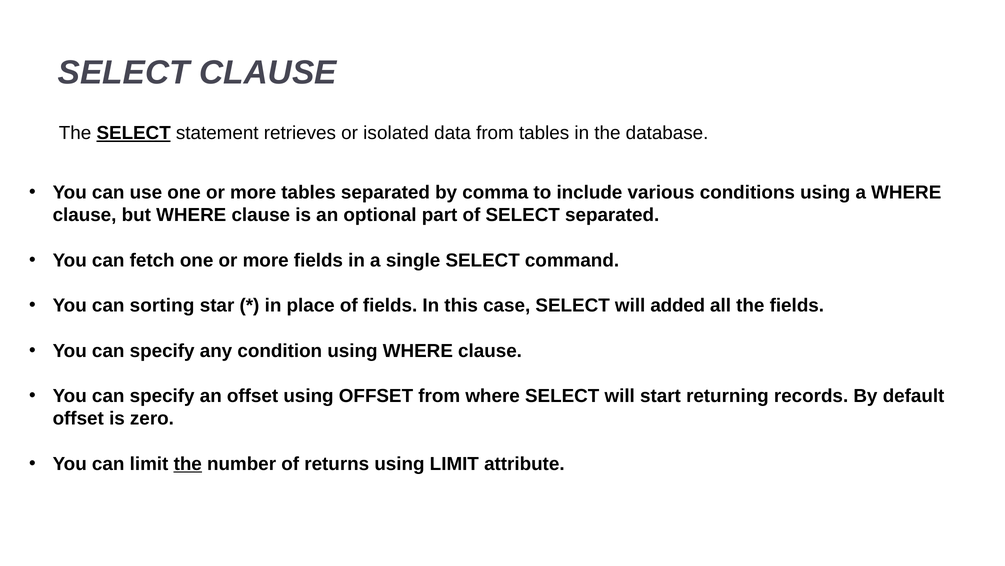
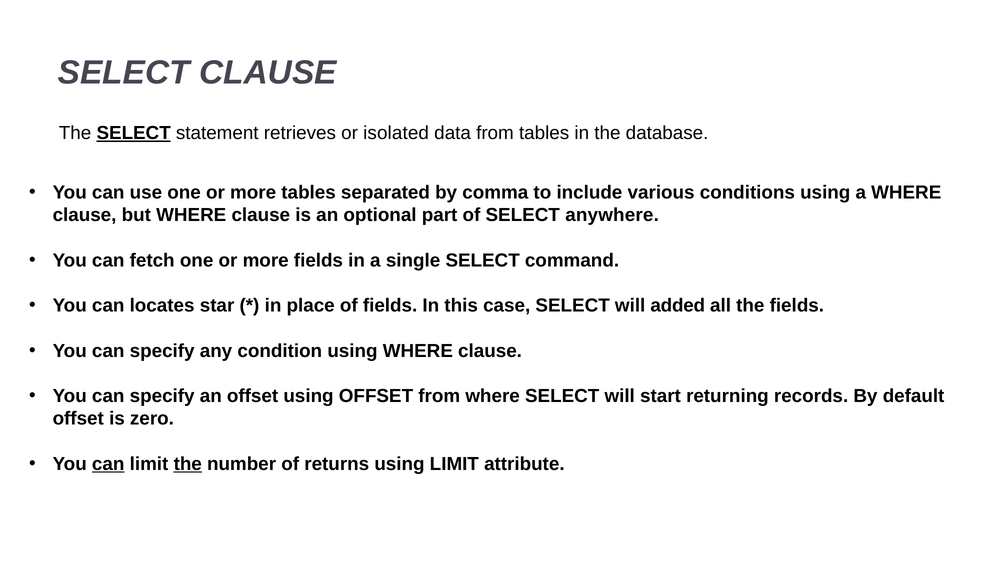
SELECT separated: separated -> anywhere
sorting: sorting -> locates
can at (108, 463) underline: none -> present
